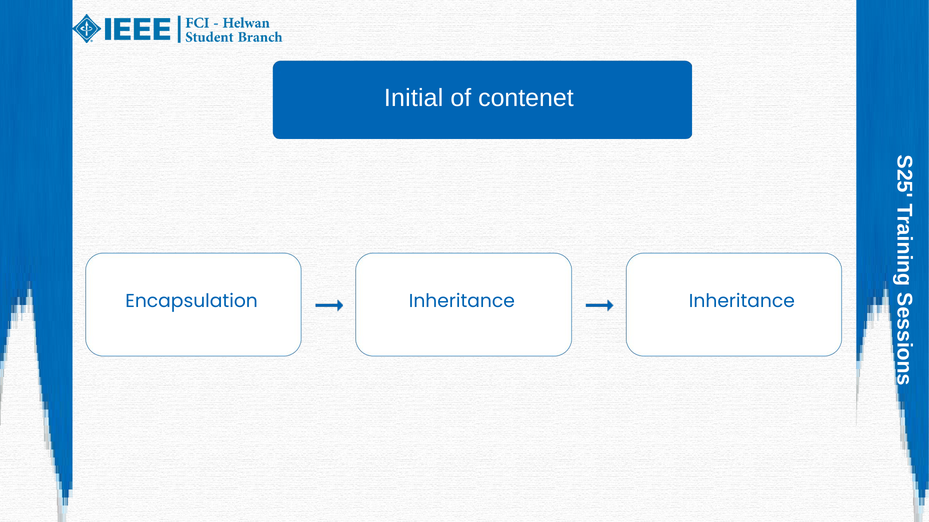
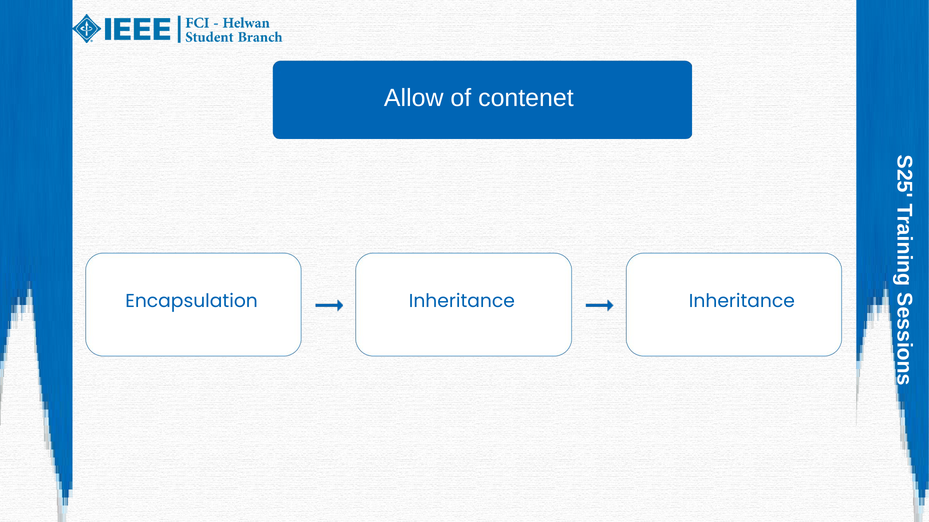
Initial: Initial -> Allow
